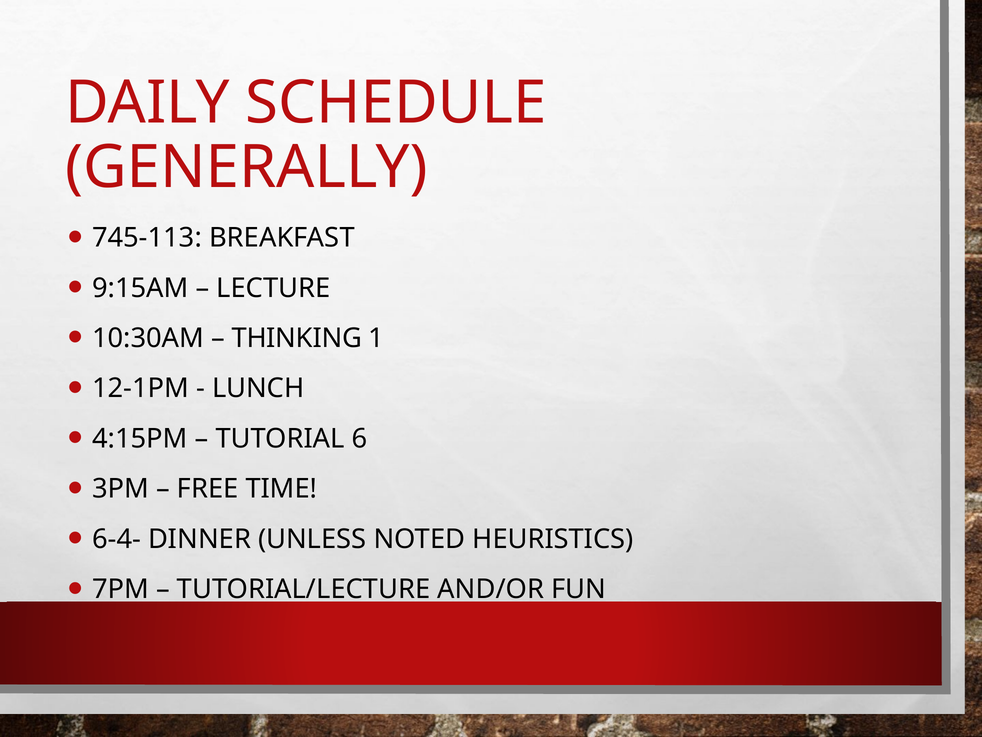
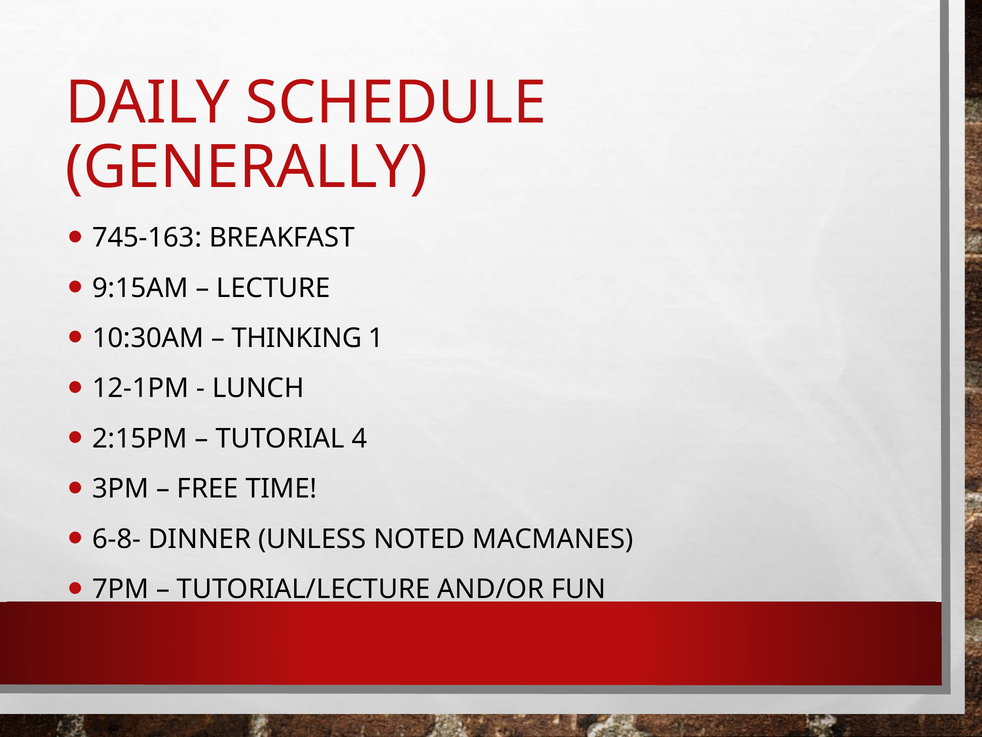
745-113: 745-113 -> 745-163
4:15PM: 4:15PM -> 2:15PM
6: 6 -> 4
6-4-: 6-4- -> 6-8-
HEURISTICS: HEURISTICS -> MACMANES
